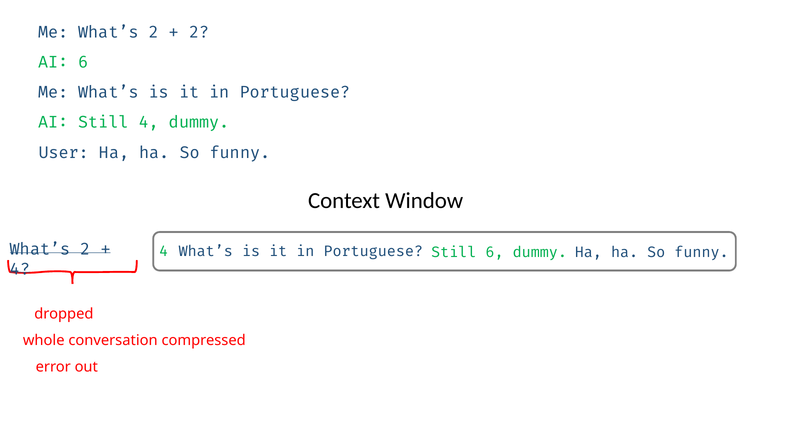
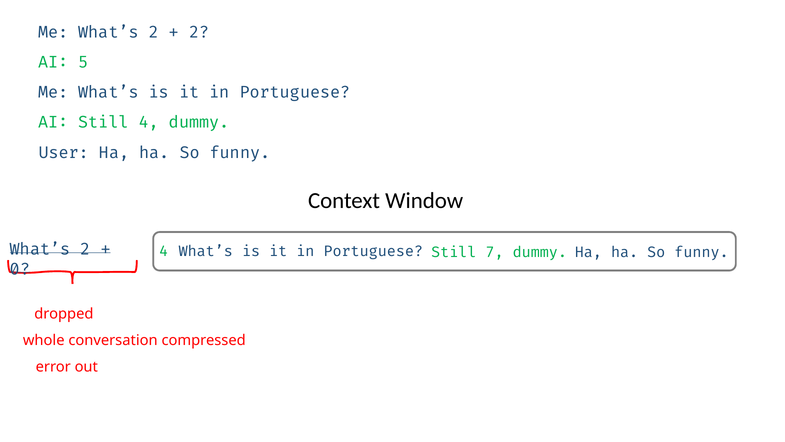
AI 6: 6 -> 5
Still 6: 6 -> 7
4 at (20, 269): 4 -> 0
